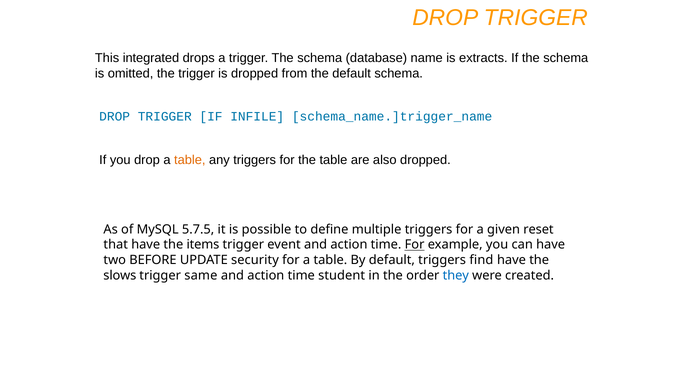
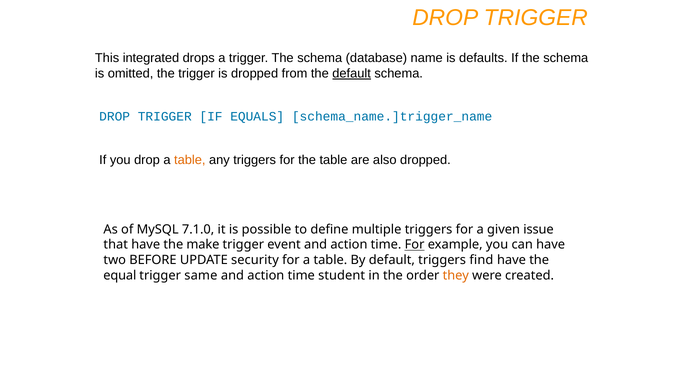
extracts: extracts -> defaults
default at (352, 74) underline: none -> present
INFILE: INFILE -> EQUALS
5.7.5: 5.7.5 -> 7.1.0
reset: reset -> issue
items: items -> make
slows: slows -> equal
they colour: blue -> orange
